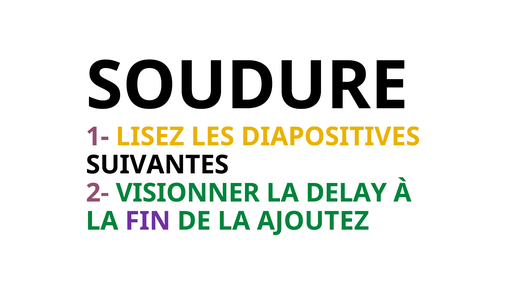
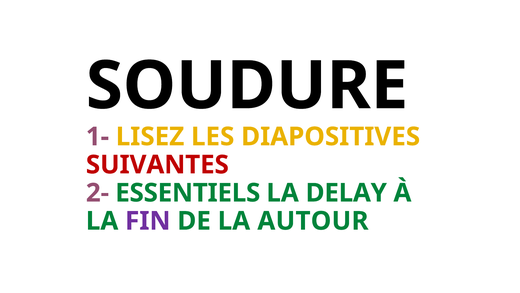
SUIVANTES colour: black -> red
VISIONNER: VISIONNER -> ESSENTIELS
AJOUTEZ: AJOUTEZ -> AUTOUR
